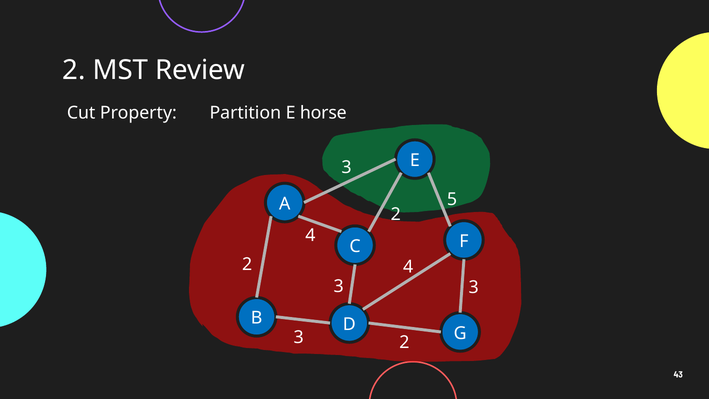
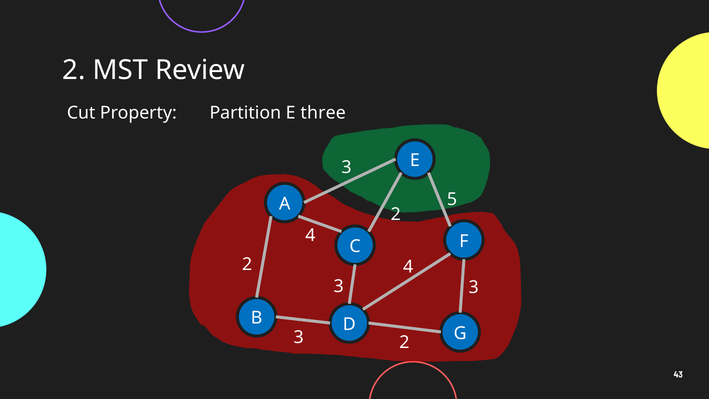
horse: horse -> three
